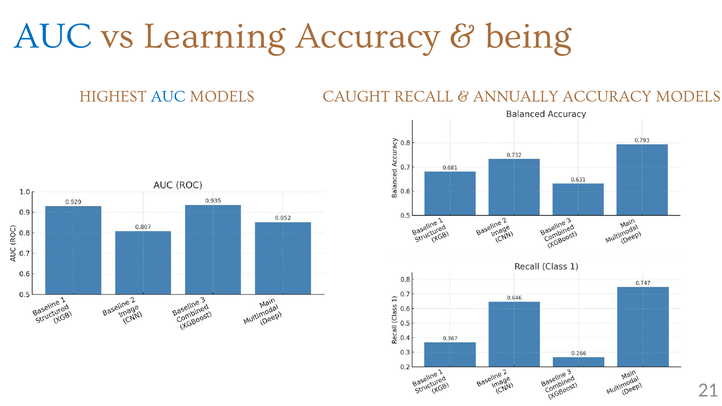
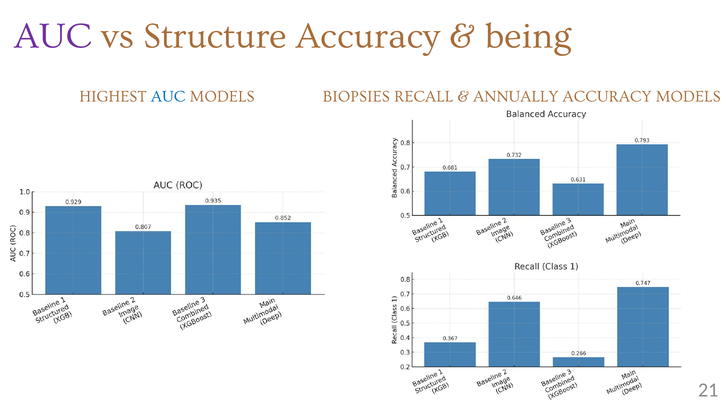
AUC at (53, 36) colour: blue -> purple
Learning: Learning -> Structure
CAUGHT: CAUGHT -> BIOPSIES
